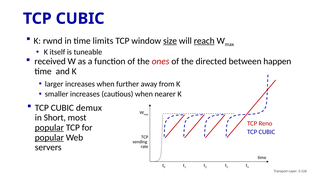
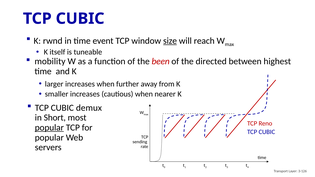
limits: limits -> event
reach underline: present -> none
received: received -> mobility
ones: ones -> been
happen: happen -> highest
popular at (49, 138) underline: present -> none
